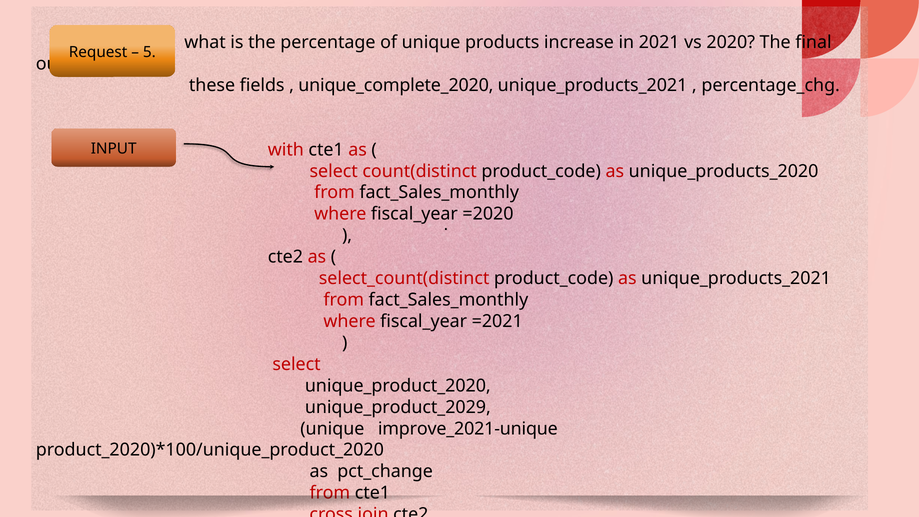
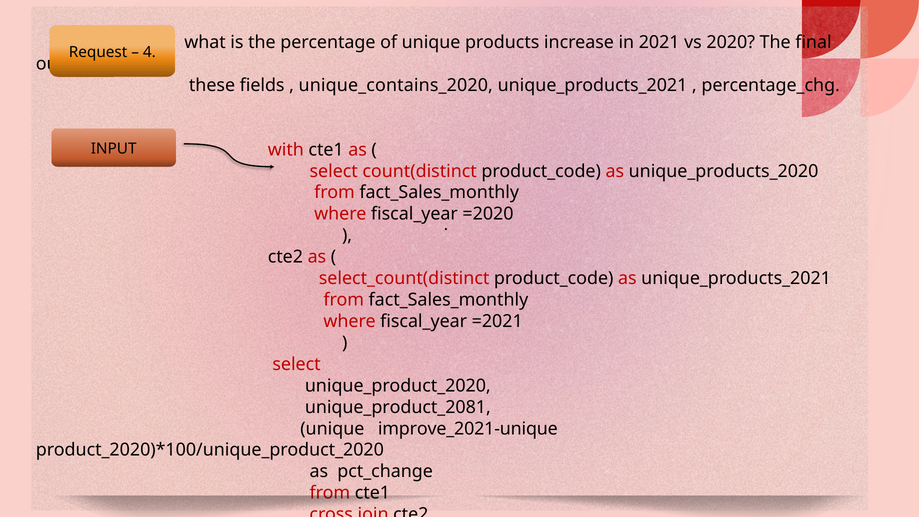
5: 5 -> 4
unique_complete_2020: unique_complete_2020 -> unique_contains_2020
unique_product_2029: unique_product_2029 -> unique_product_2081
